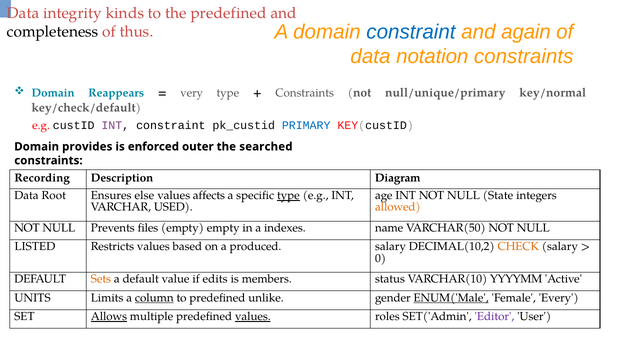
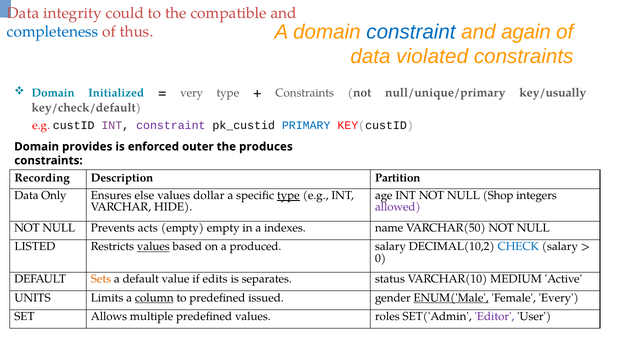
kinds: kinds -> could
the predefined: predefined -> compatible
completeness colour: black -> blue
notation: notation -> violated
Reappears: Reappears -> Initialized
key/normal: key/normal -> key/usually
constraint at (171, 126) colour: black -> purple
searched: searched -> produces
Diagram: Diagram -> Partition
Root: Root -> Only
affects: affects -> dollar
State: State -> Shop
USED: USED -> HIDE
allowed colour: orange -> purple
files: files -> acts
values at (153, 247) underline: none -> present
CHECK colour: orange -> blue
members: members -> separates
YYYYMM: YYYYMM -> MEDIUM
unlike: unlike -> issued
Allows underline: present -> none
values at (253, 317) underline: present -> none
